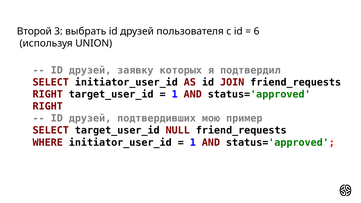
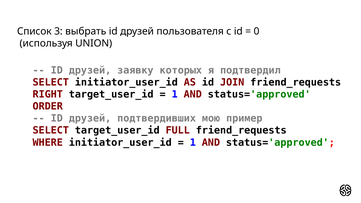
Второй: Второй -> Список
6: 6 -> 0
RIGHT at (48, 106): RIGHT -> ORDER
NULL: NULL -> FULL
